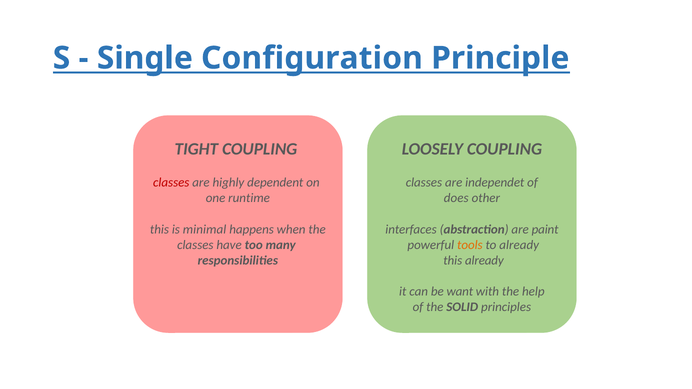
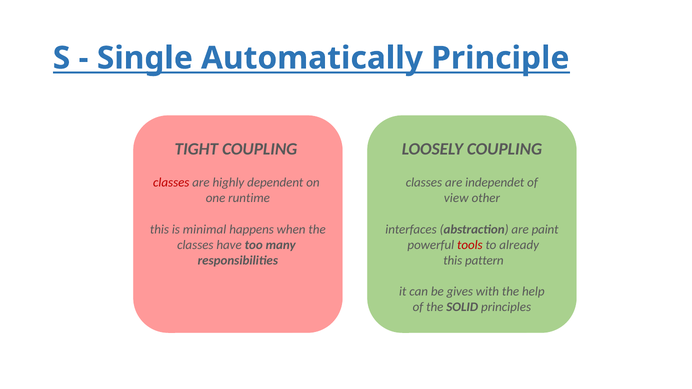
Configuration: Configuration -> Automatically
does: does -> view
tools colour: orange -> red
this already: already -> pattern
want: want -> gives
